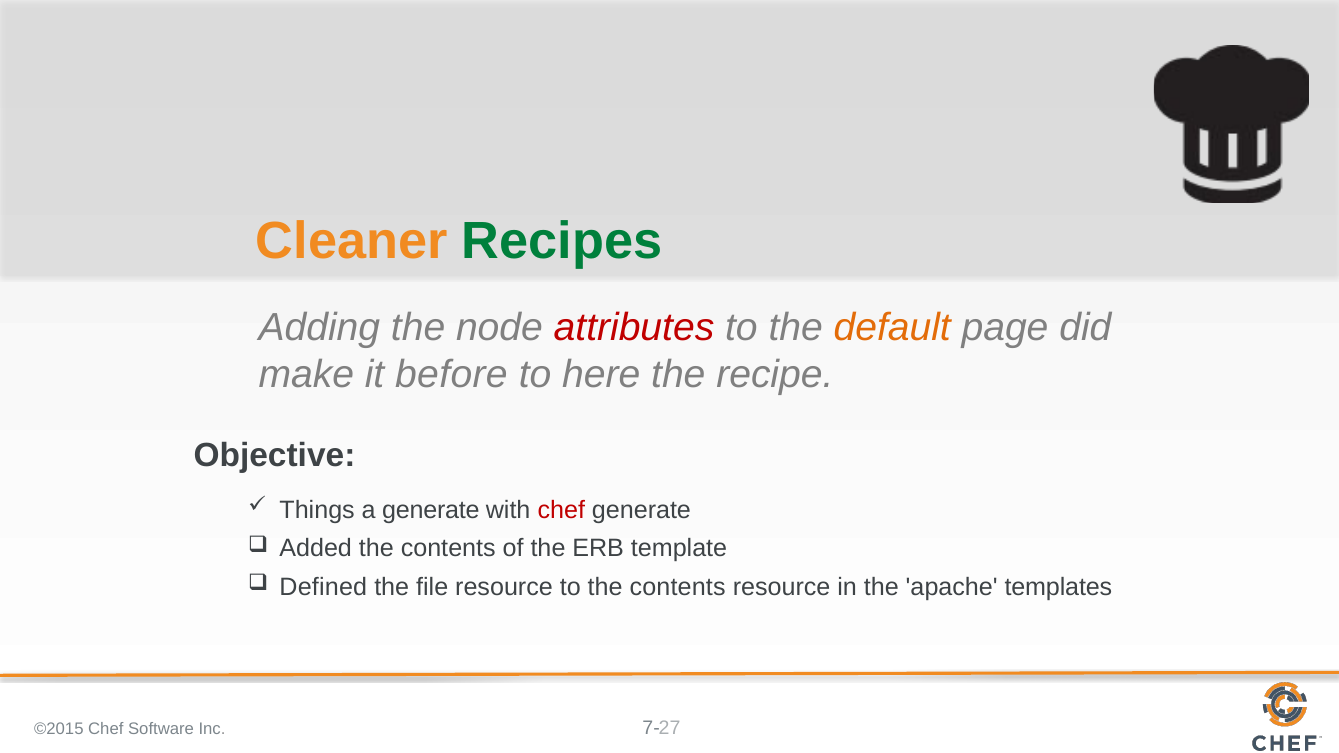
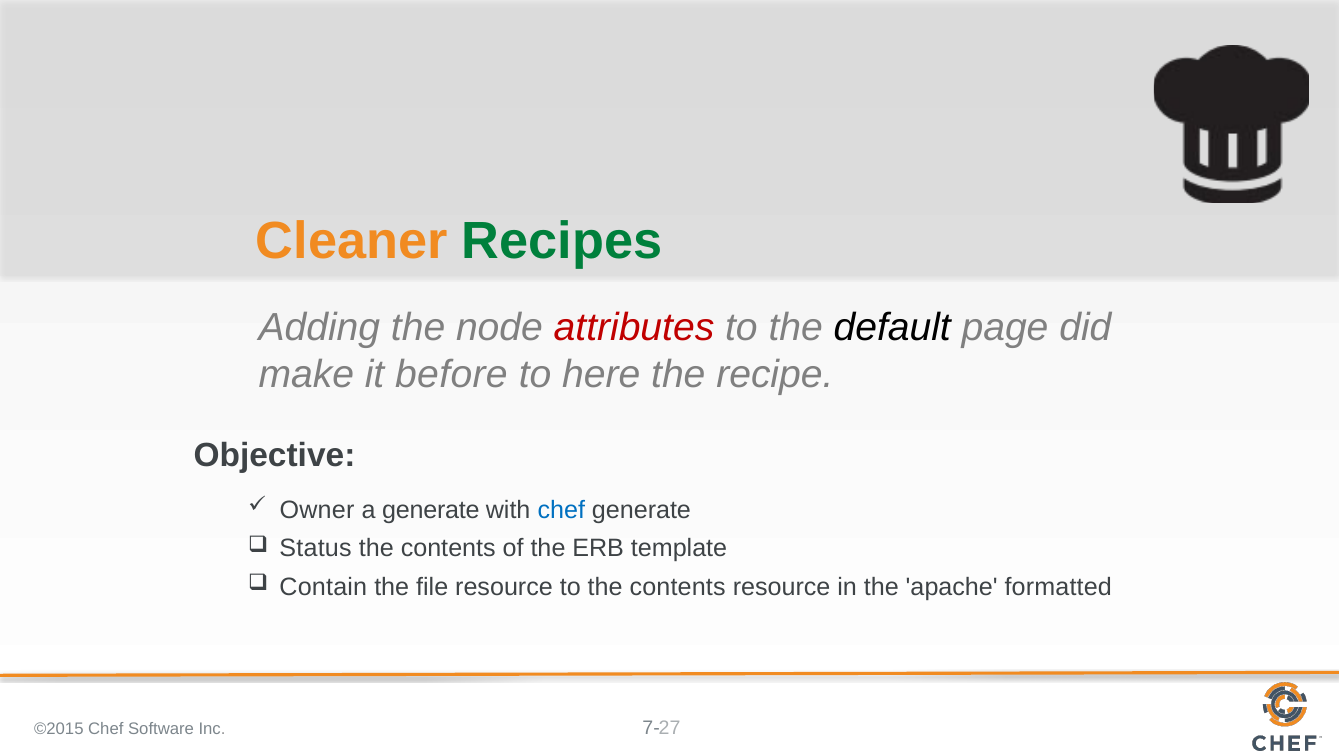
default colour: orange -> black
Things: Things -> Owner
chef at (561, 510) colour: red -> blue
Added: Added -> Status
Defined: Defined -> Contain
templates: templates -> formatted
